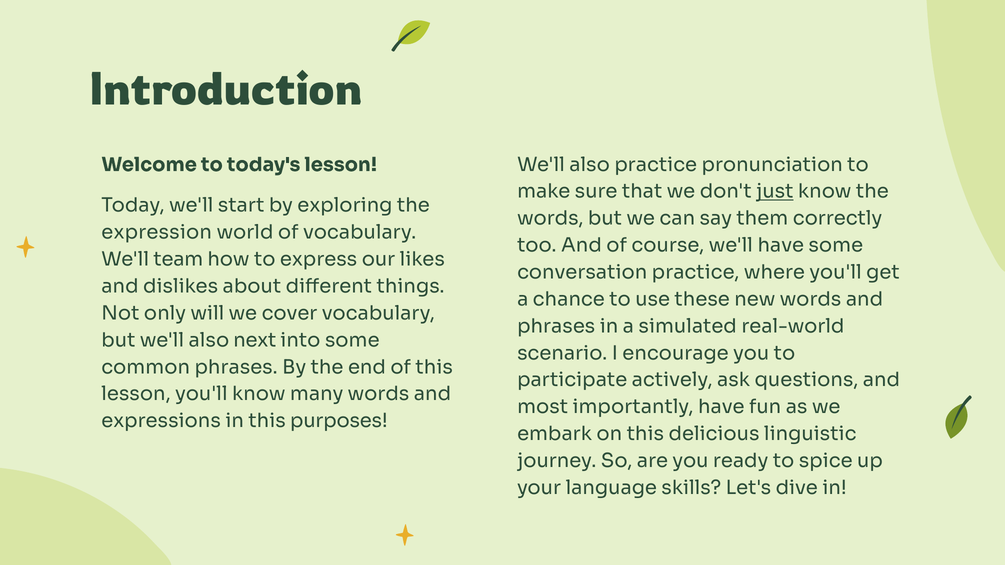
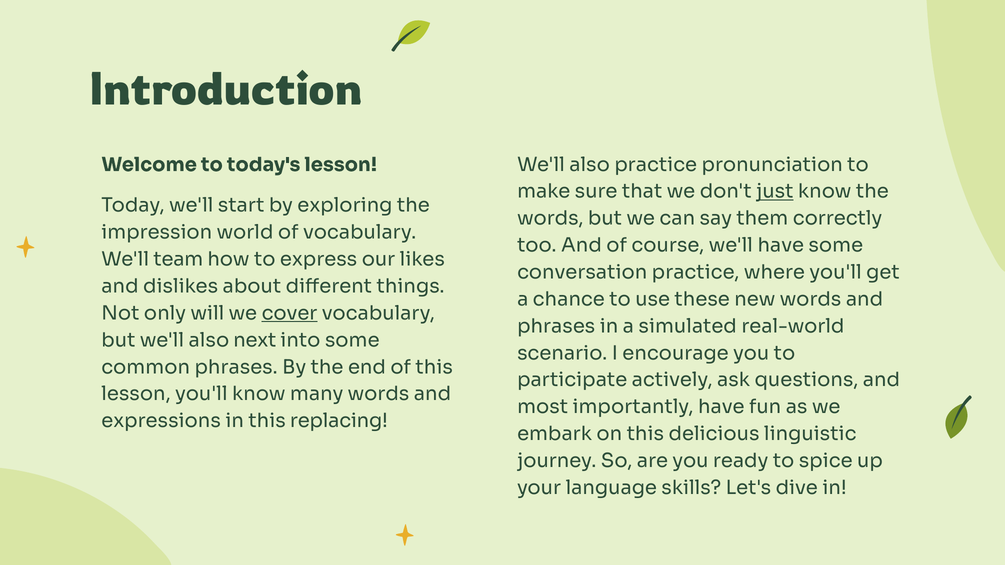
expression: expression -> impression
cover underline: none -> present
purposes: purposes -> replacing
